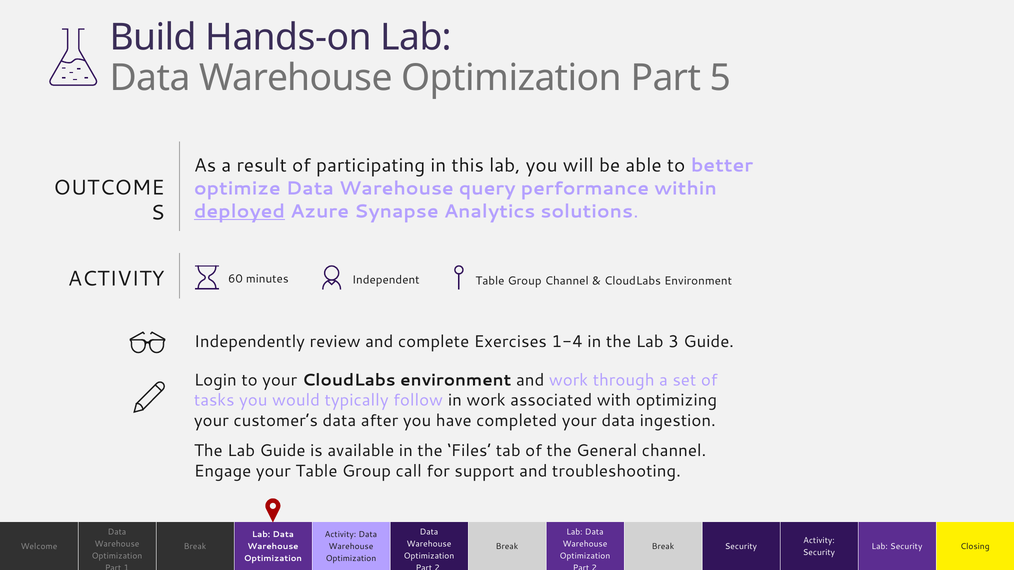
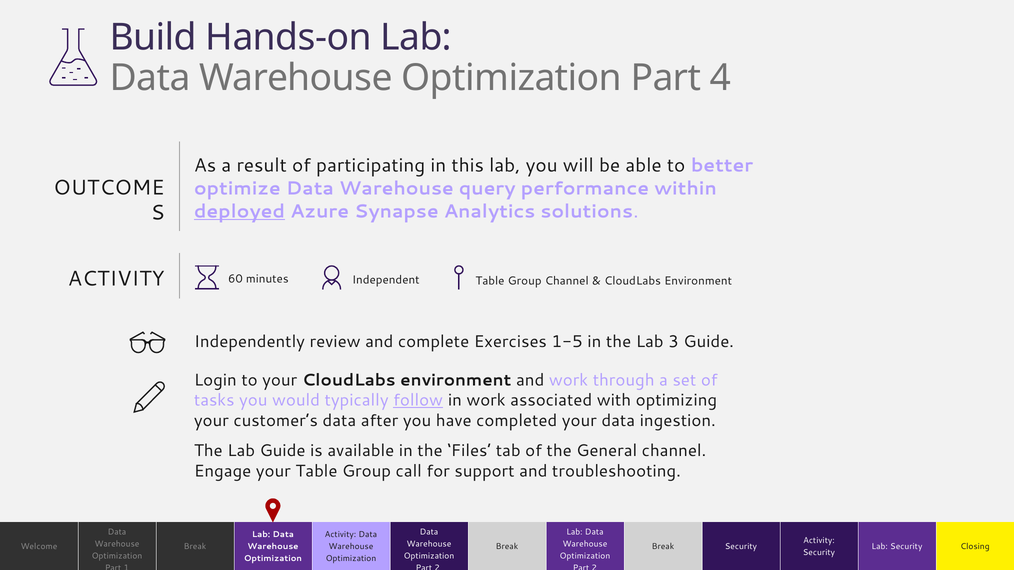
5: 5 -> 4
1-4: 1-4 -> 1-5
follow underline: none -> present
